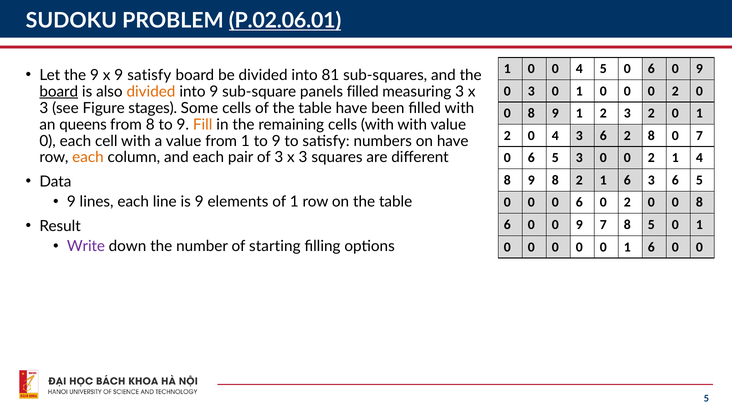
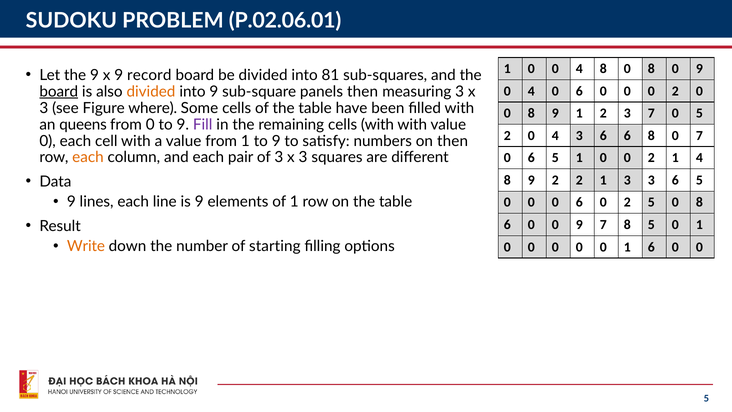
P.02.06.01 underline: present -> none
0 4 5: 5 -> 8
6 at (651, 69): 6 -> 8
9 satisfy: satisfy -> record
3 at (531, 91): 3 -> 4
1 at (579, 91): 1 -> 6
panels filled: filled -> then
stages: stages -> where
3 2: 2 -> 7
1 at (699, 113): 1 -> 5
from 8: 8 -> 0
Fill colour: orange -> purple
6 2: 2 -> 6
on have: have -> then
5 3: 3 -> 1
9 8: 8 -> 2
2 1 6: 6 -> 3
6 0 2 0: 0 -> 5
Write colour: purple -> orange
